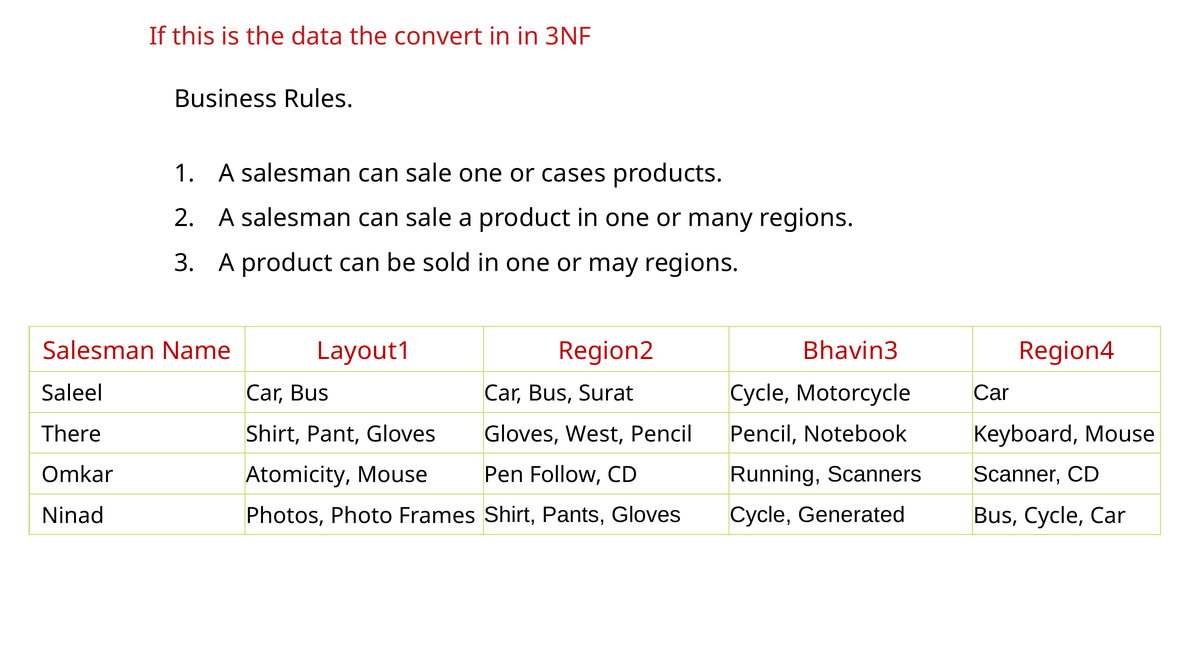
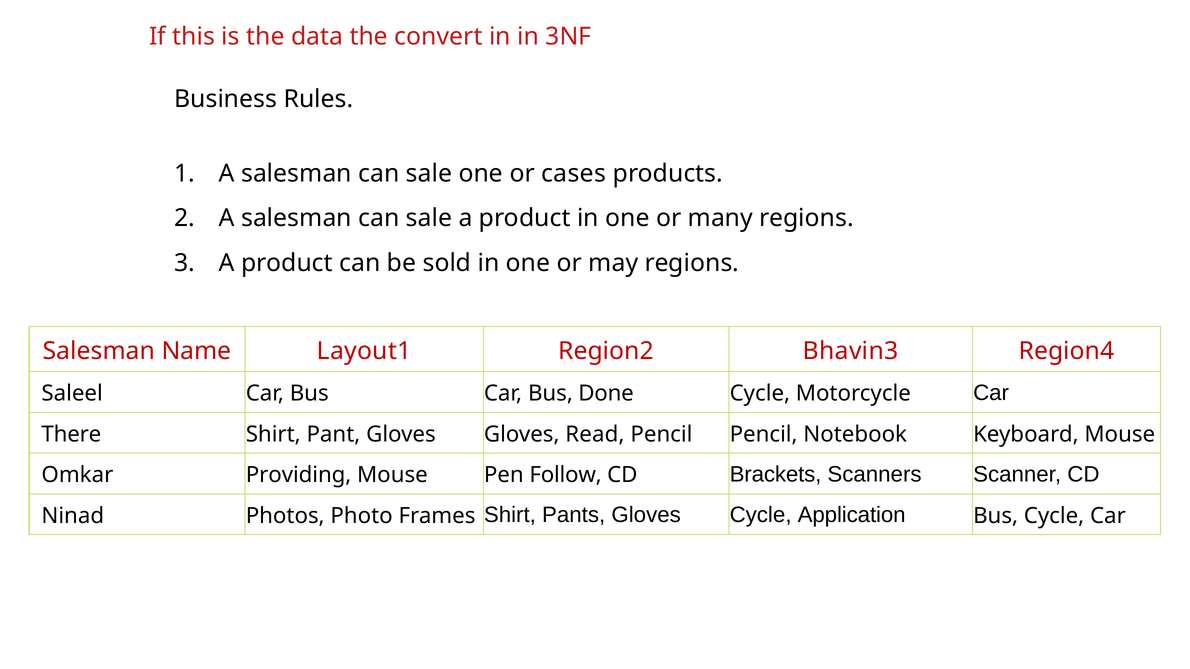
Surat: Surat -> Done
West: West -> Read
Atomicity: Atomicity -> Providing
Running: Running -> Brackets
Generated: Generated -> Application
